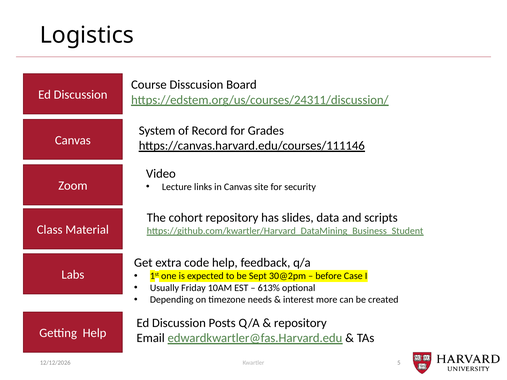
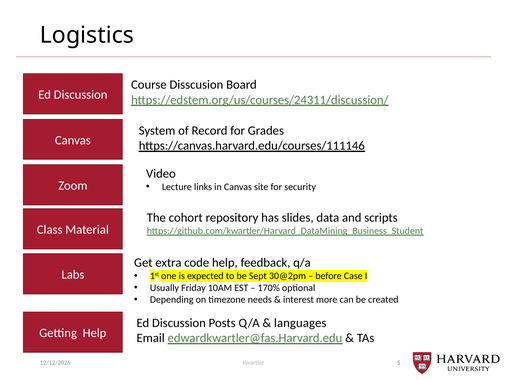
613%: 613% -> 170%
repository at (300, 323): repository -> languages
